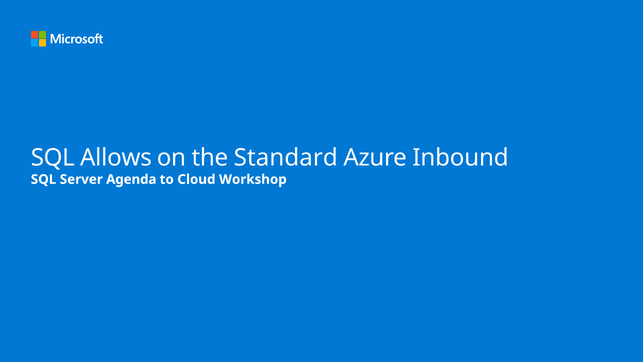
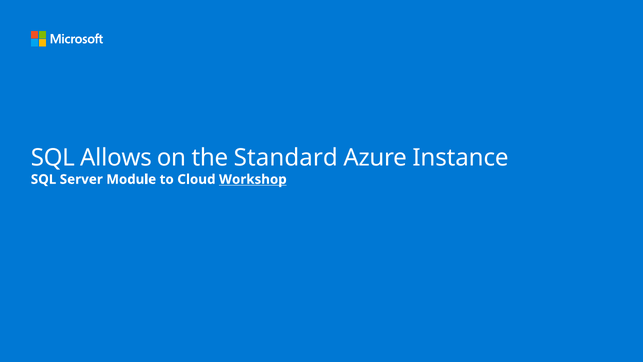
Inbound: Inbound -> Instance
Agenda: Agenda -> Module
Workshop underline: none -> present
